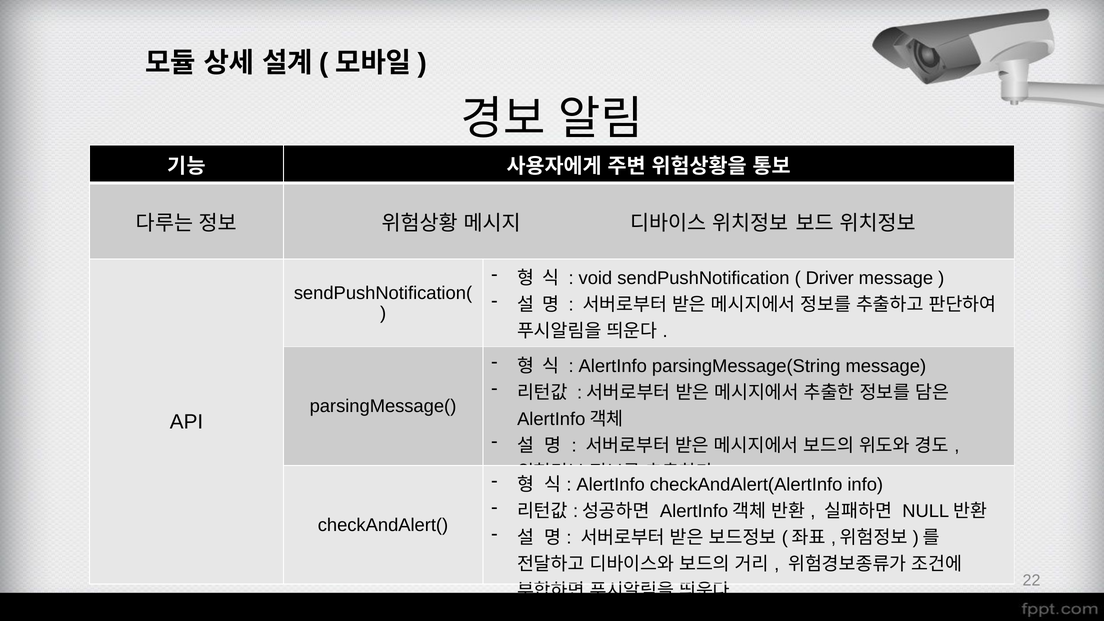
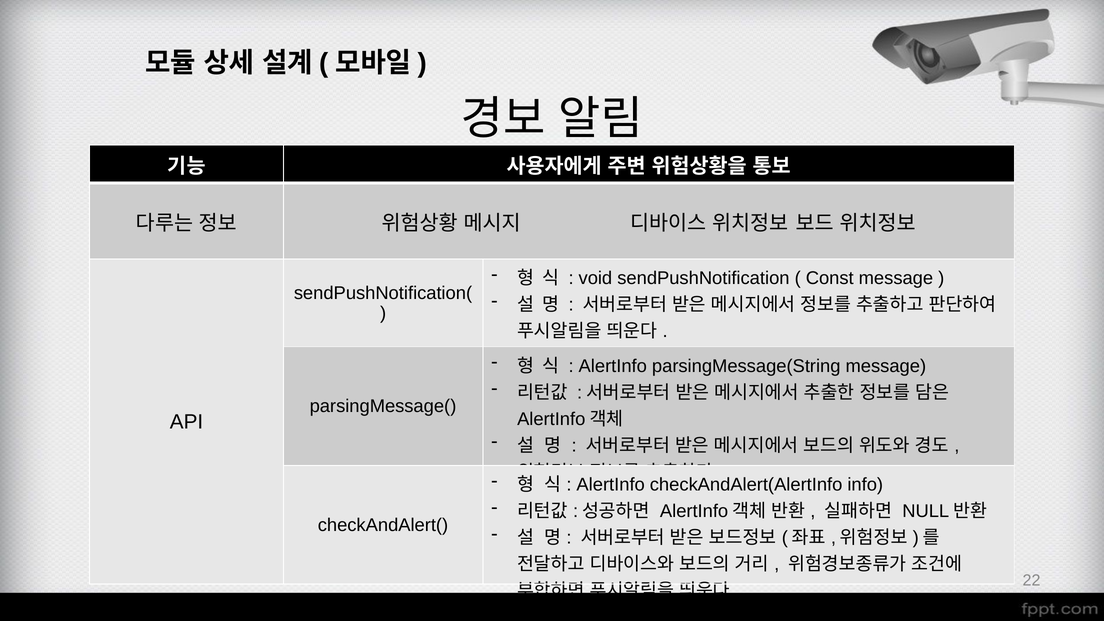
Driver: Driver -> Const
